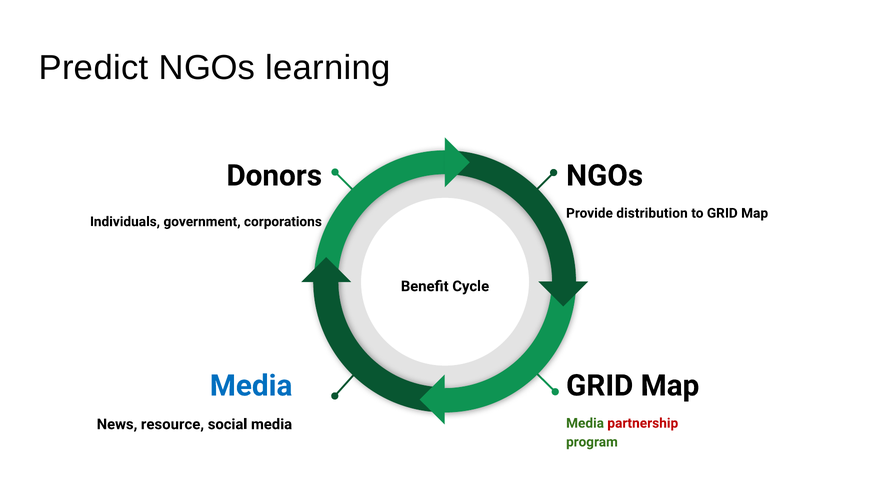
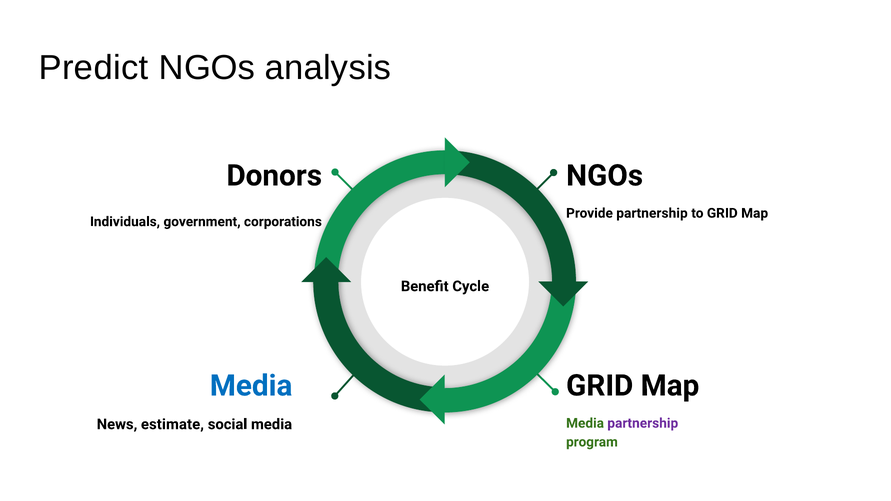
learning: learning -> analysis
distribution at (652, 213): distribution -> partnership
partnership at (643, 423) colour: red -> purple
resource: resource -> estimate
